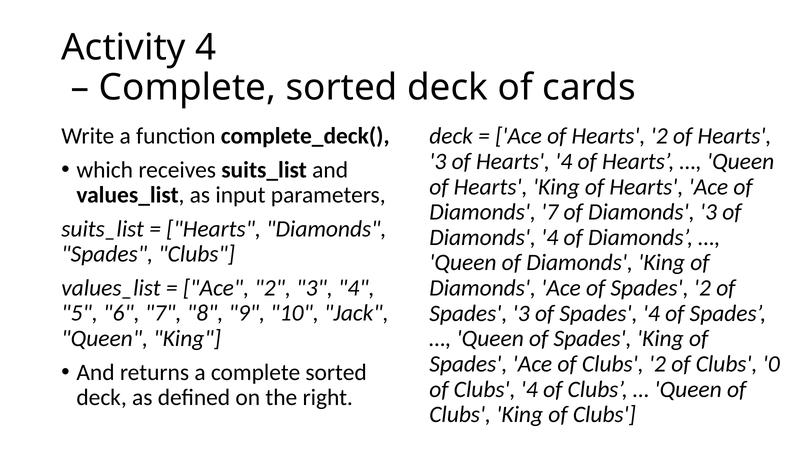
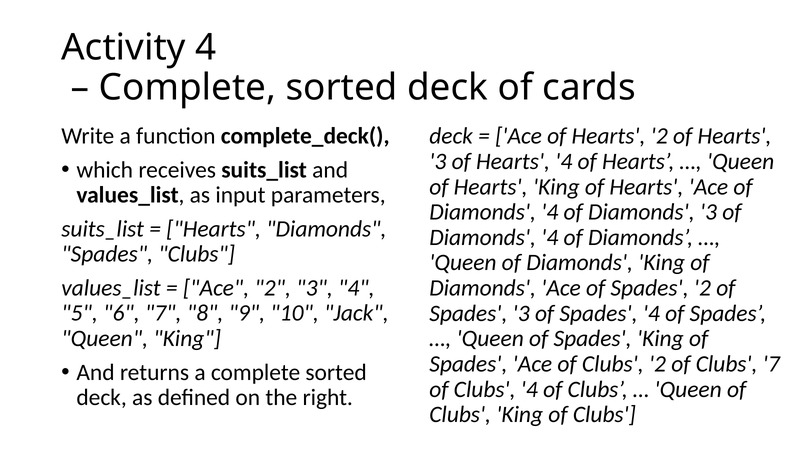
7 at (550, 212): 7 -> 4
Clubs 0: 0 -> 7
